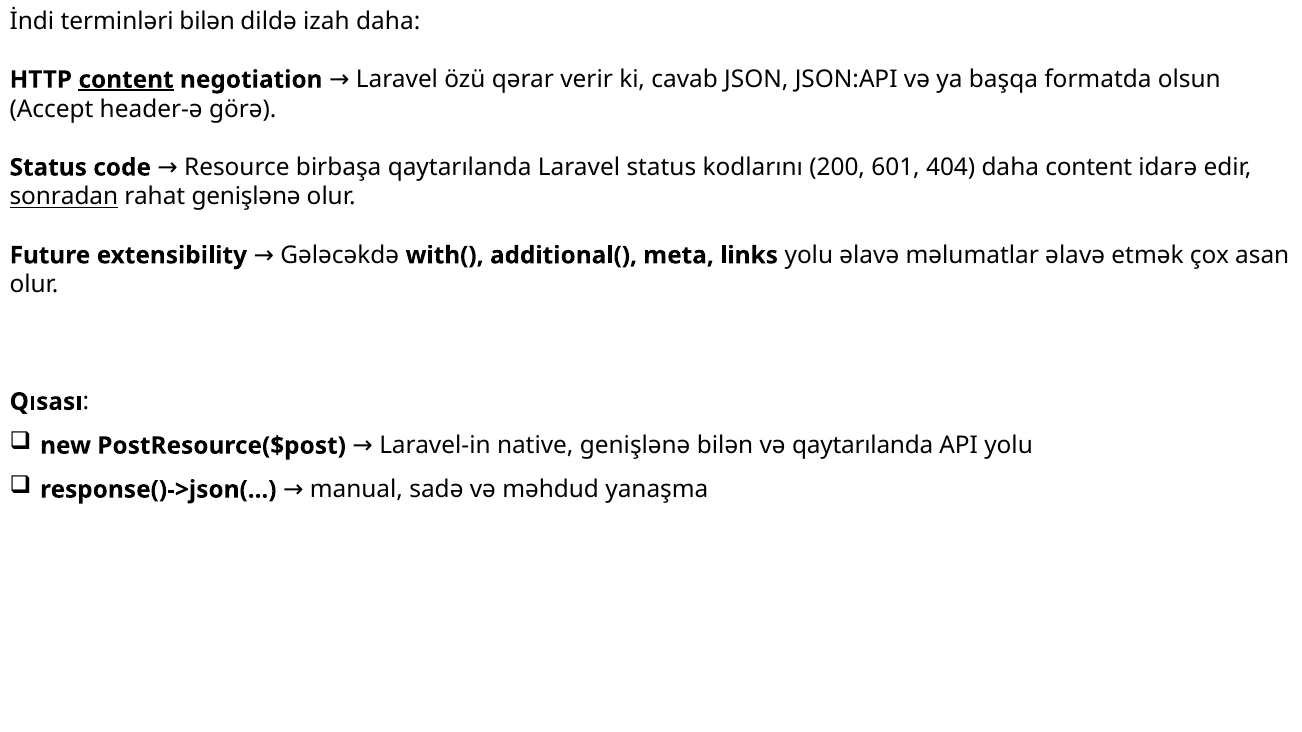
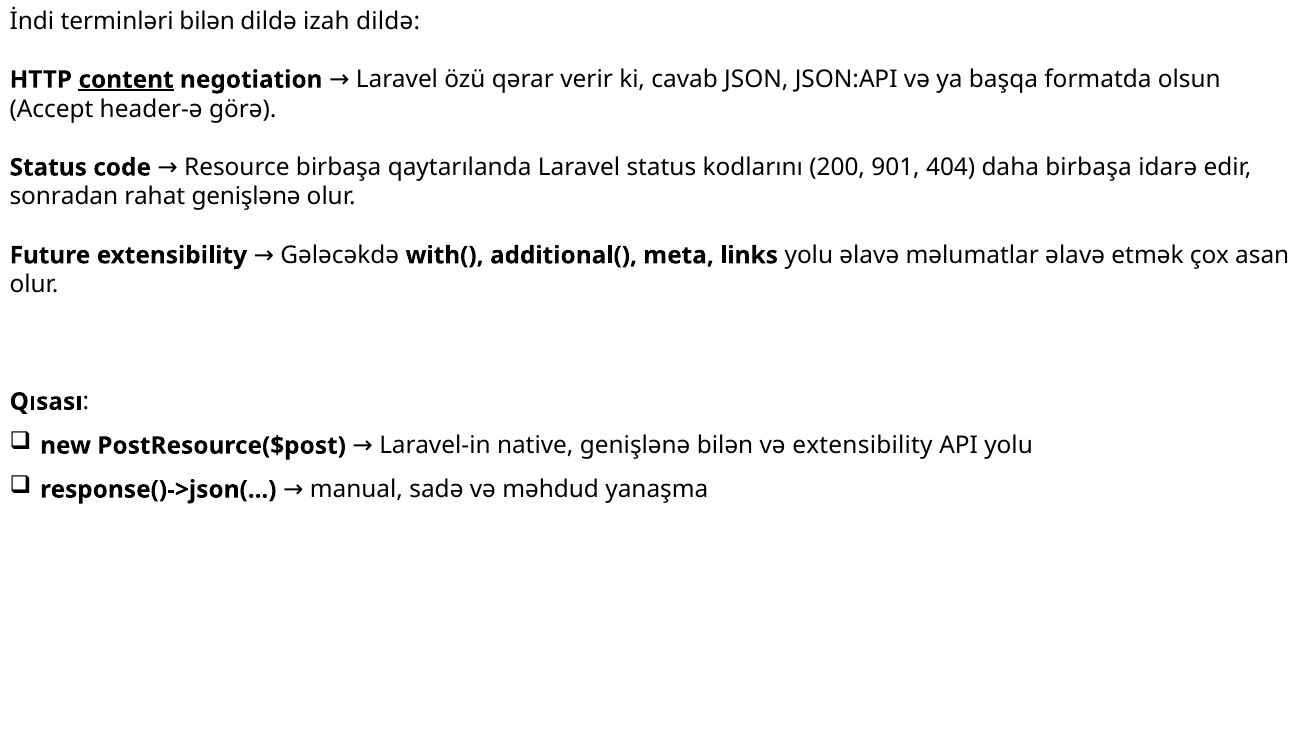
izah daha: daha -> dildə
601: 601 -> 901
daha content: content -> birbaşa
sonradan underline: present -> none
və qaytarılanda: qaytarılanda -> extensibility
